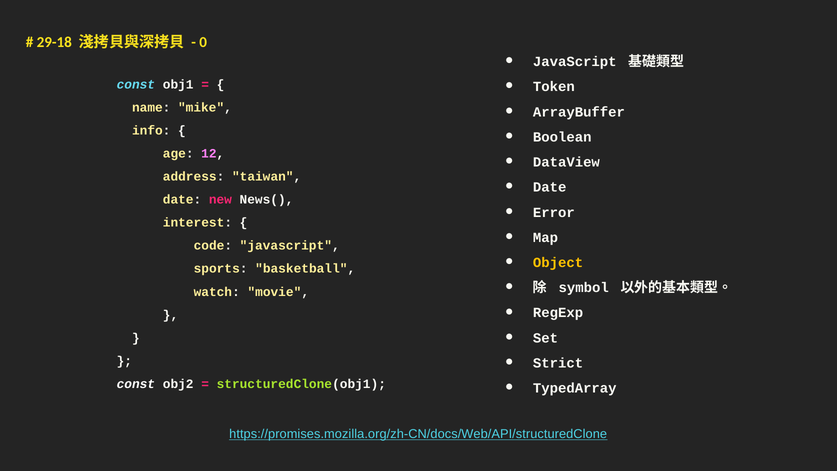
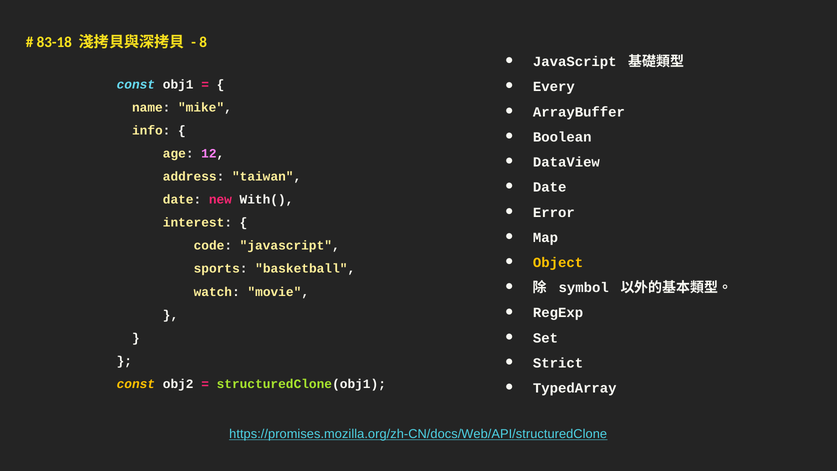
29-18: 29-18 -> 83-18
0: 0 -> 8
Token: Token -> Every
News(: News( -> With(
const at (136, 384) colour: white -> yellow
